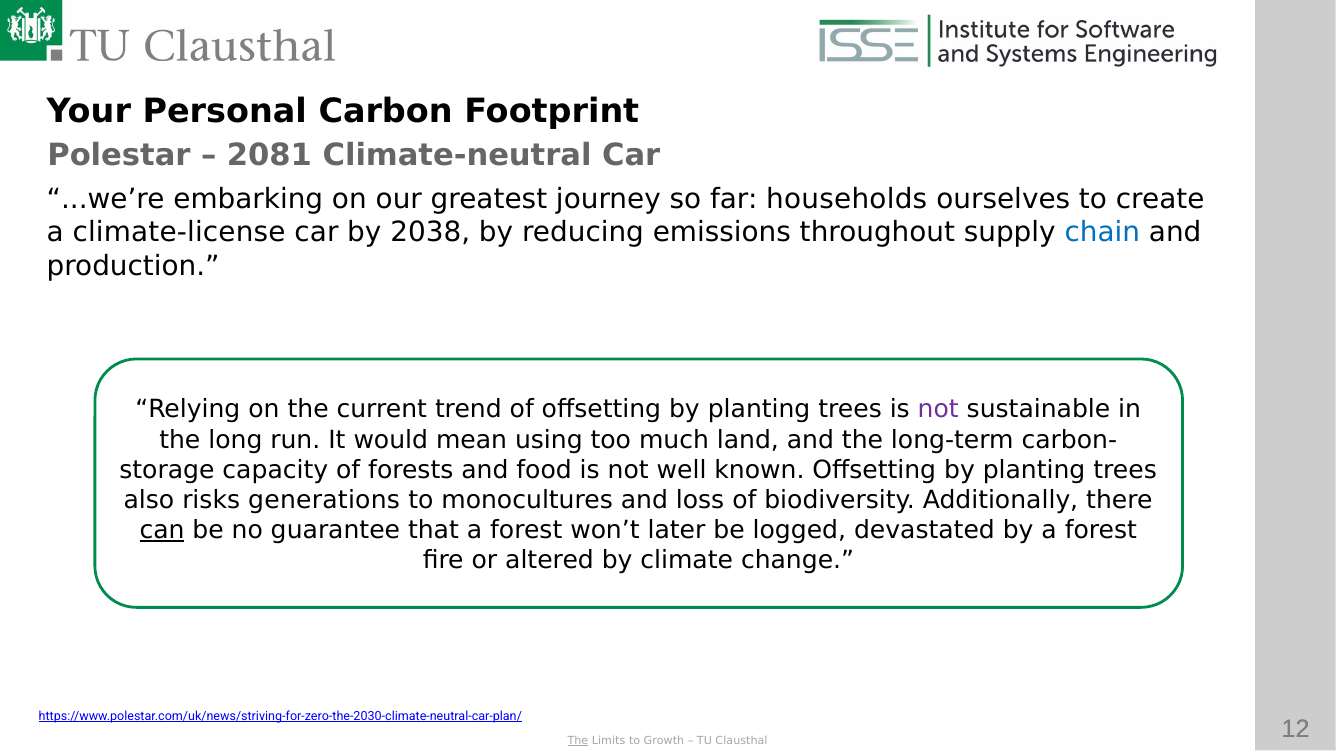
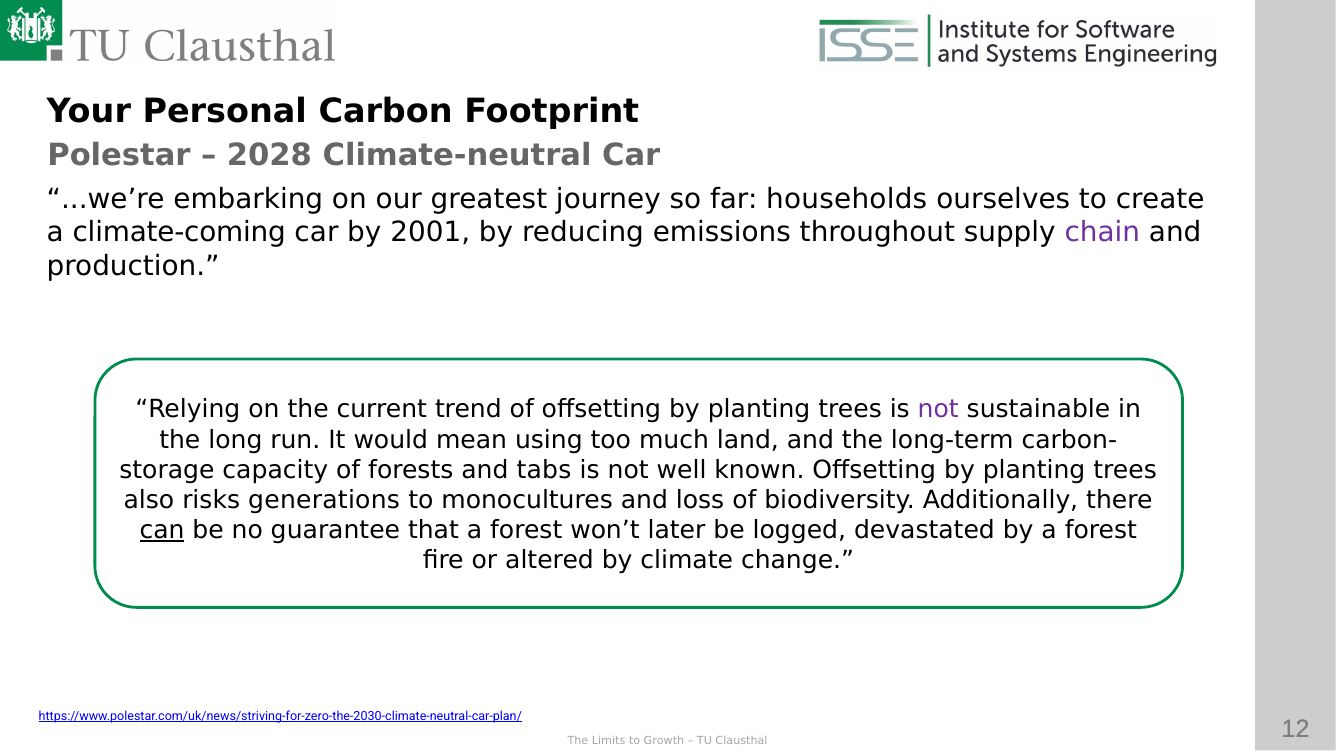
2081: 2081 -> 2028
climate-license: climate-license -> climate-coming
2038: 2038 -> 2001
chain colour: blue -> purple
food: food -> tabs
The at (578, 741) underline: present -> none
